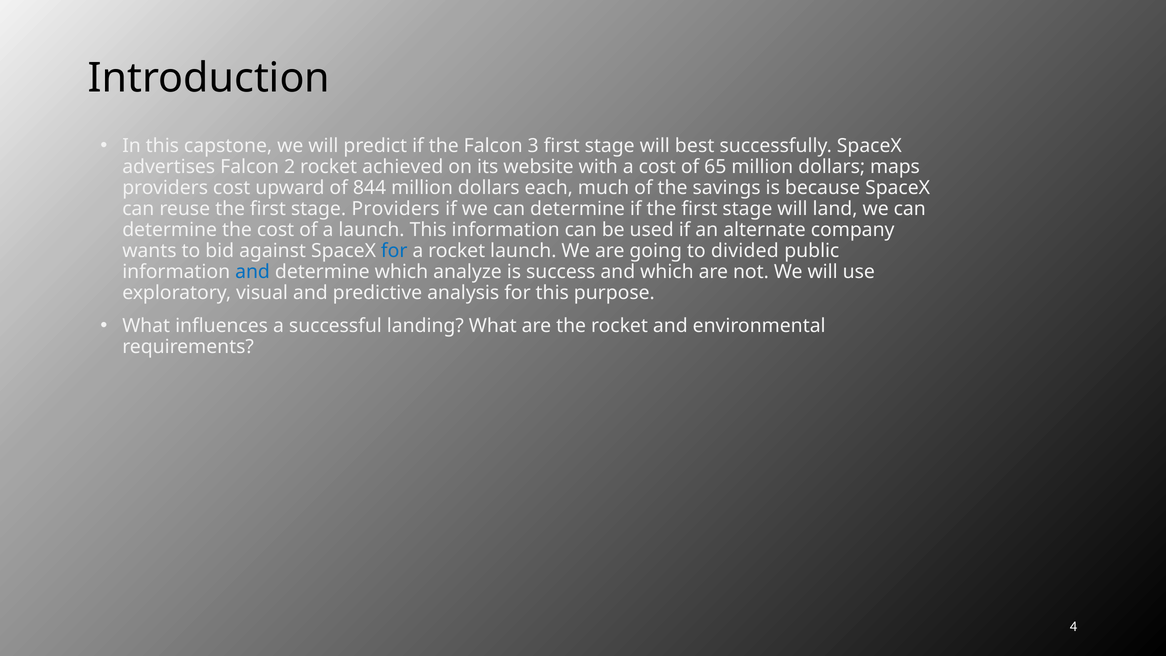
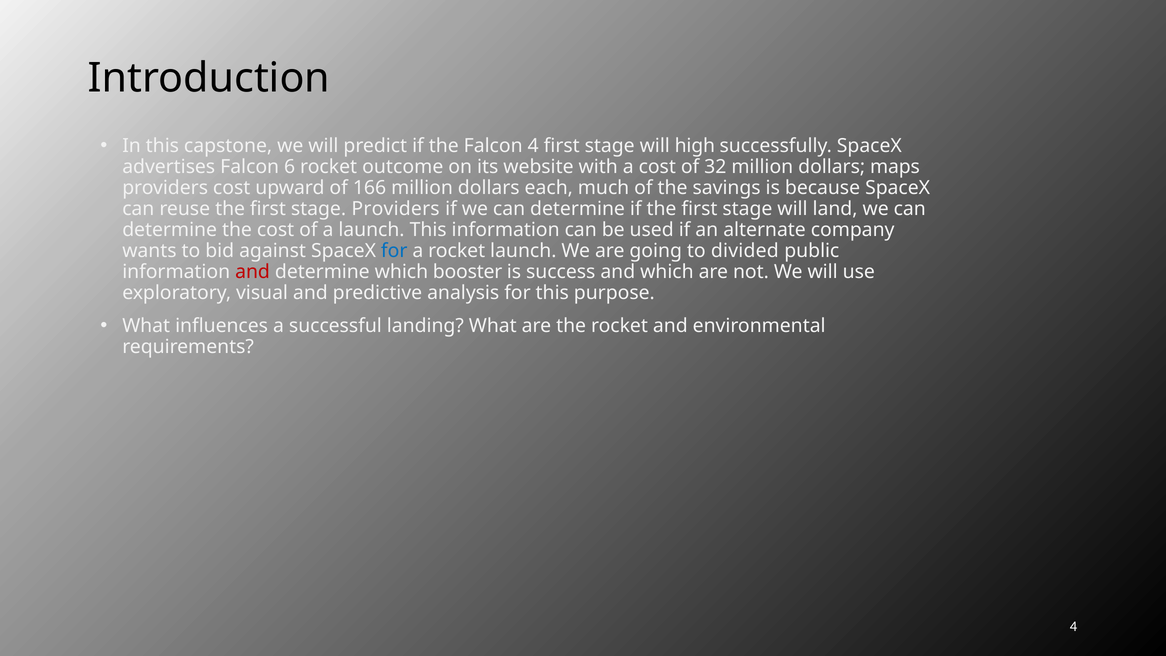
Falcon 3: 3 -> 4
best: best -> high
2: 2 -> 6
achieved: achieved -> outcome
65: 65 -> 32
844: 844 -> 166
and at (253, 272) colour: blue -> red
analyze: analyze -> booster
